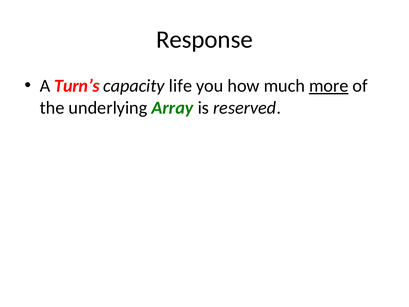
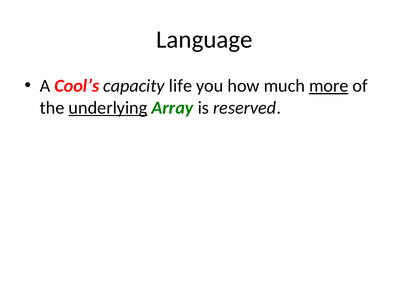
Response: Response -> Language
Turn’s: Turn’s -> Cool’s
underlying underline: none -> present
